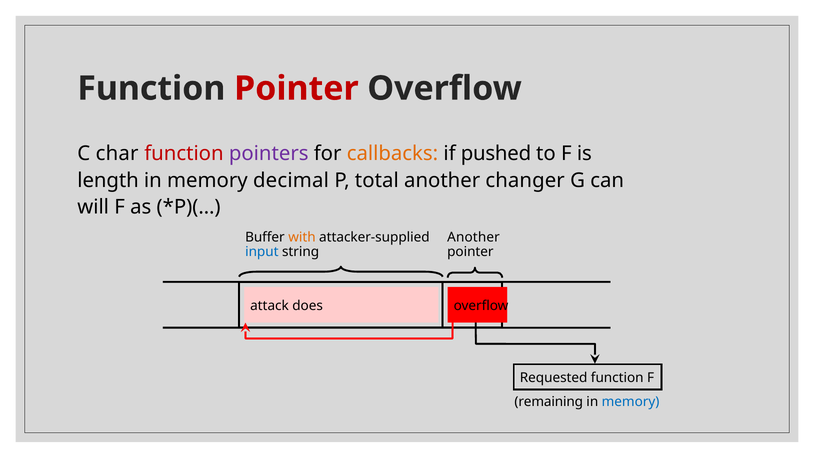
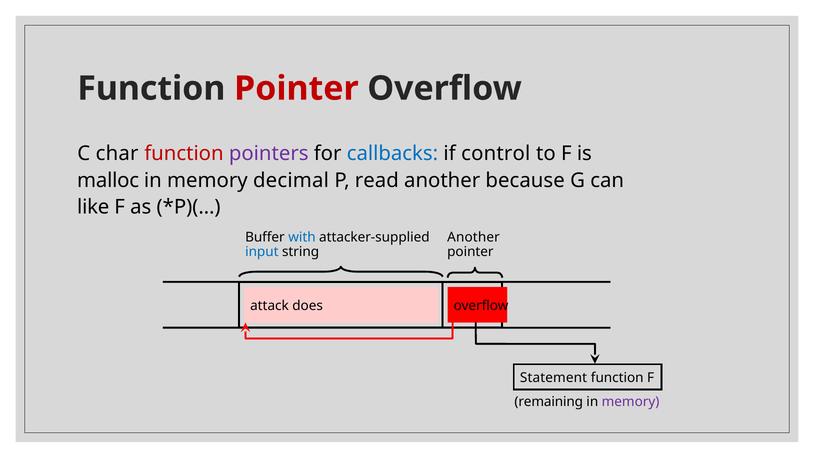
callbacks colour: orange -> blue
pushed: pushed -> control
length: length -> malloc
total: total -> read
changer: changer -> because
will: will -> like
with colour: orange -> blue
Requested: Requested -> Statement
memory at (631, 402) colour: blue -> purple
